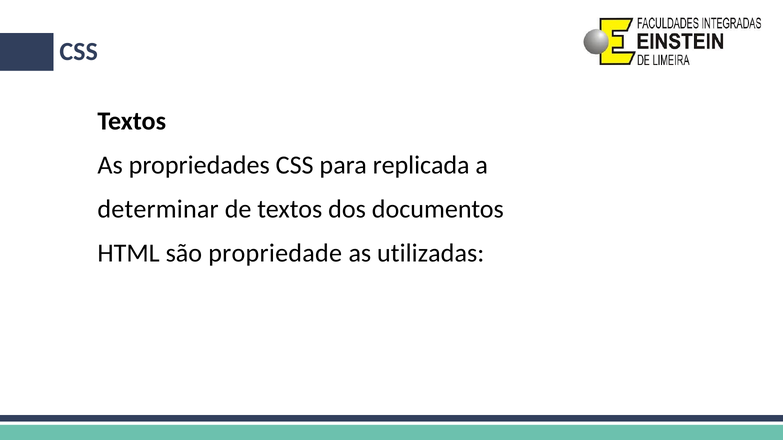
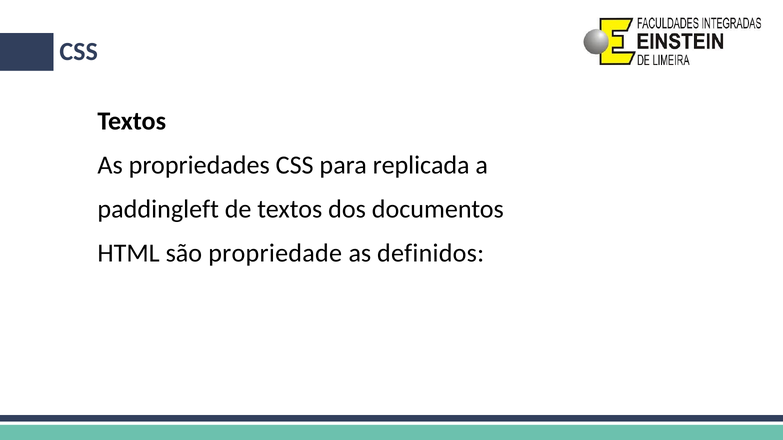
determinar: determinar -> paddingleft
utilizadas: utilizadas -> definidos
